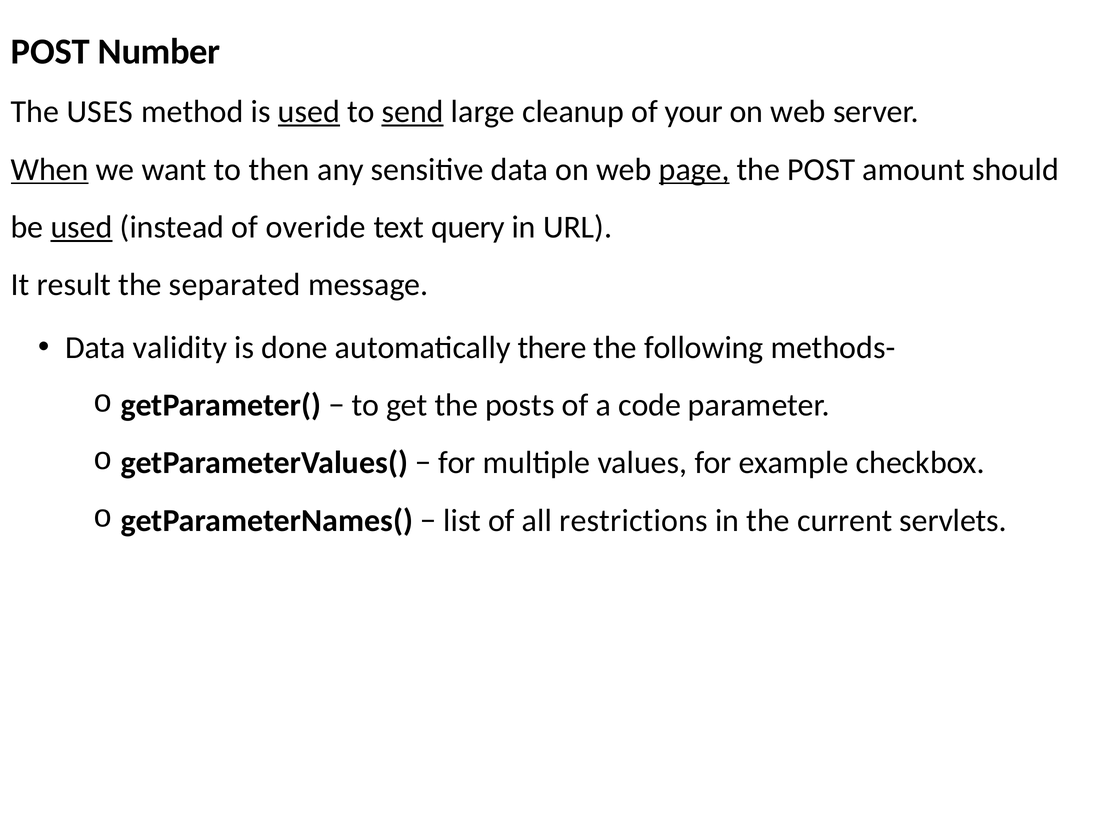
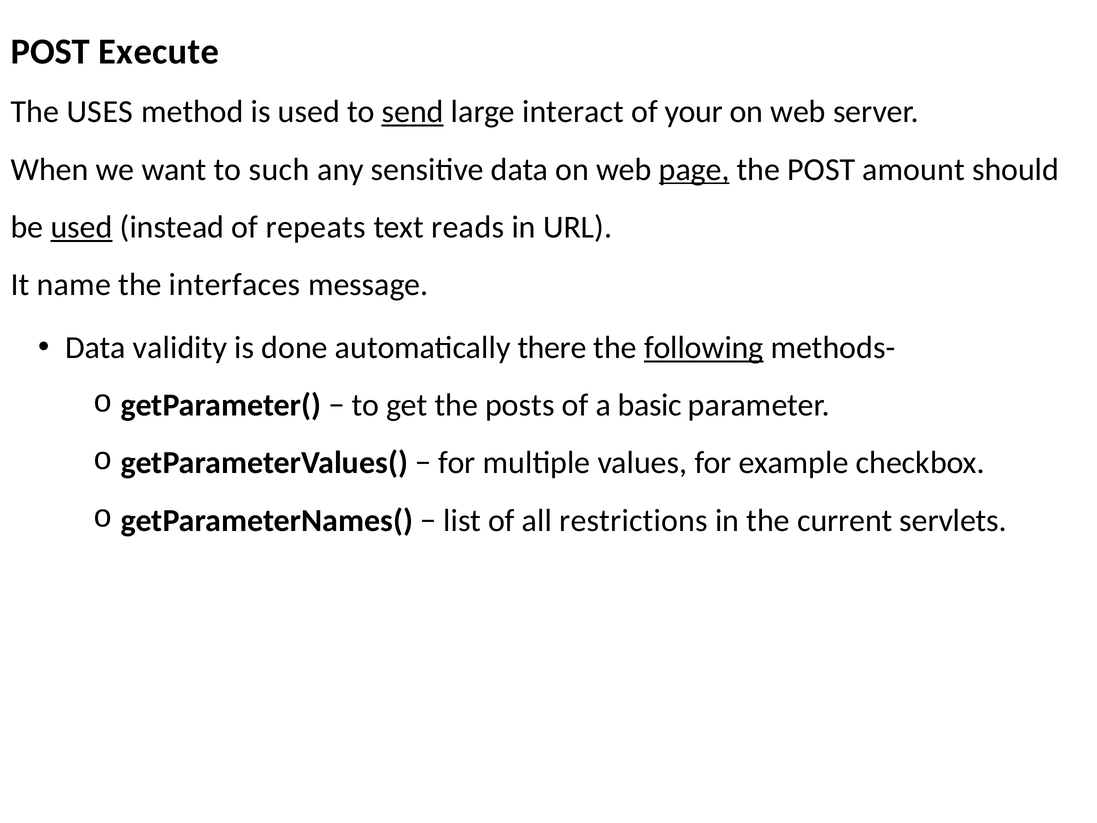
Number: Number -> Execute
used at (309, 112) underline: present -> none
cleanup: cleanup -> interact
When underline: present -> none
then: then -> such
overide: overide -> repeats
query: query -> reads
result: result -> name
separated: separated -> interfaces
following underline: none -> present
code: code -> basic
